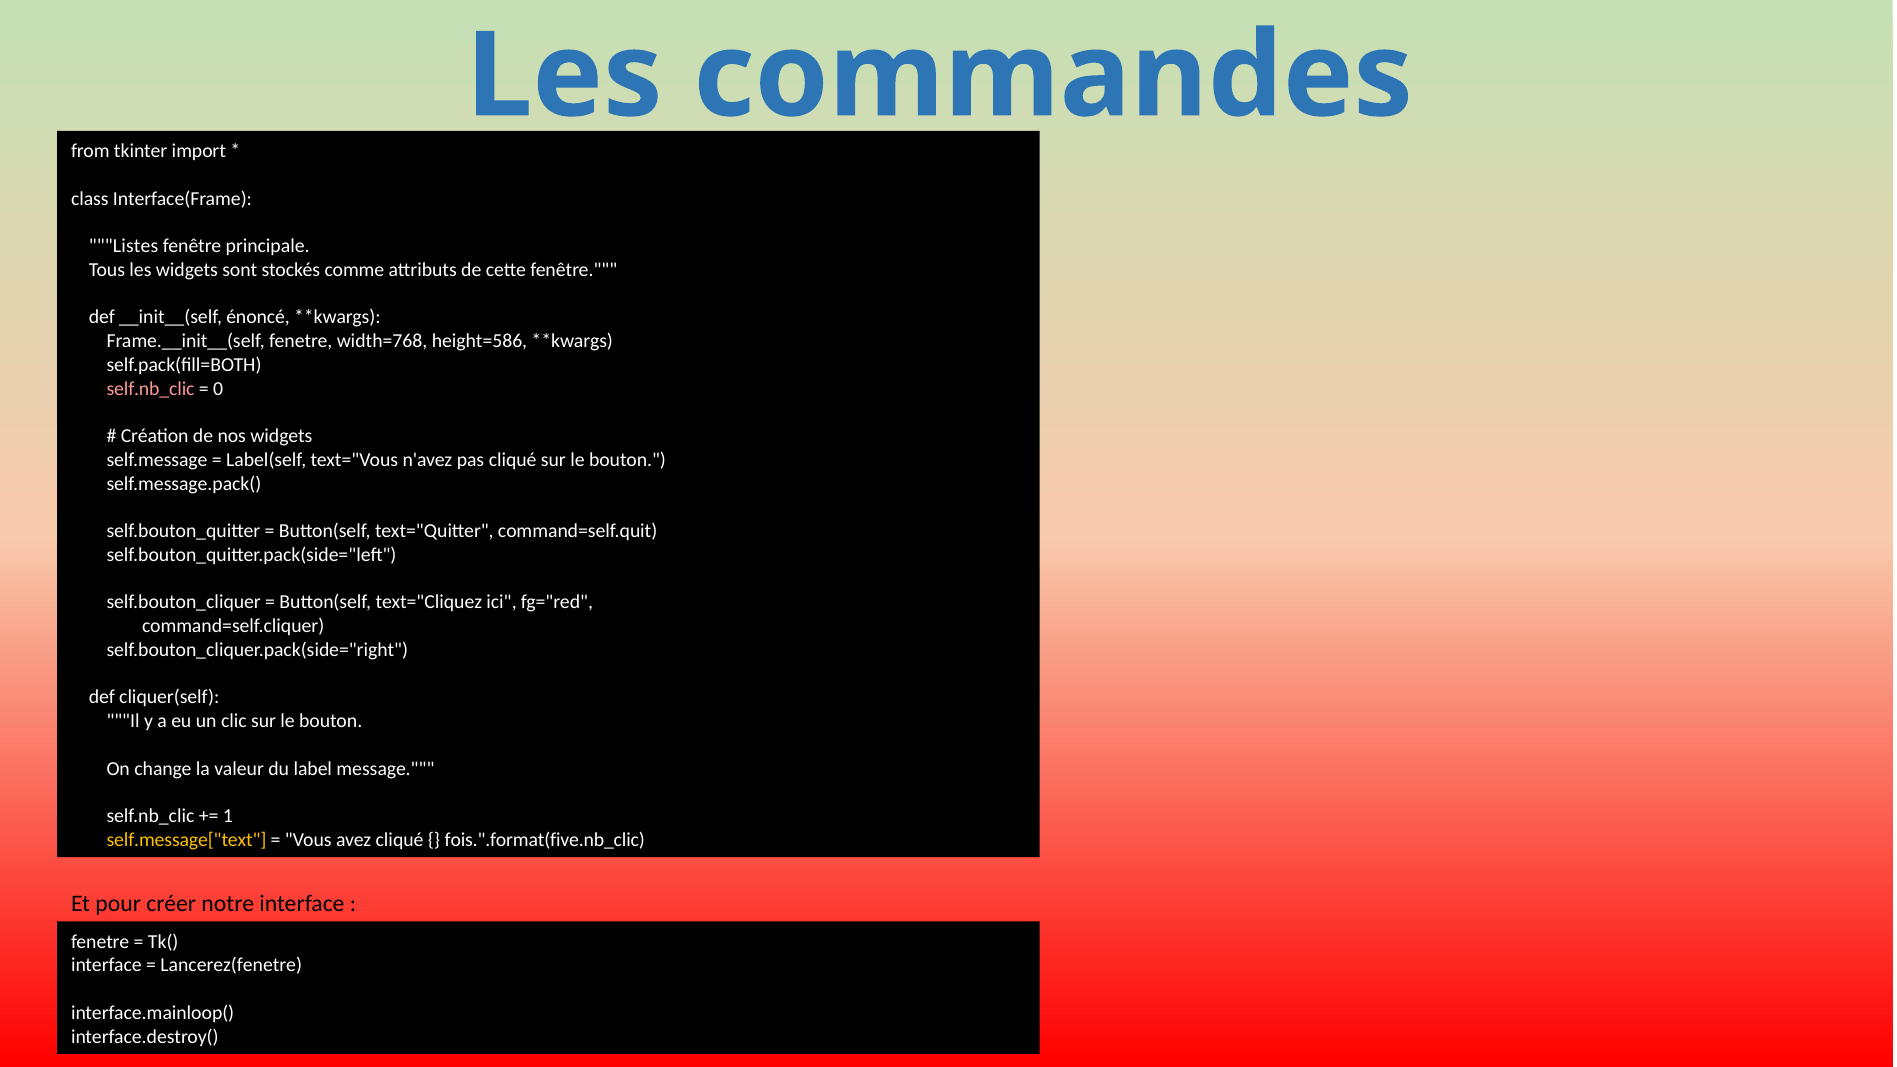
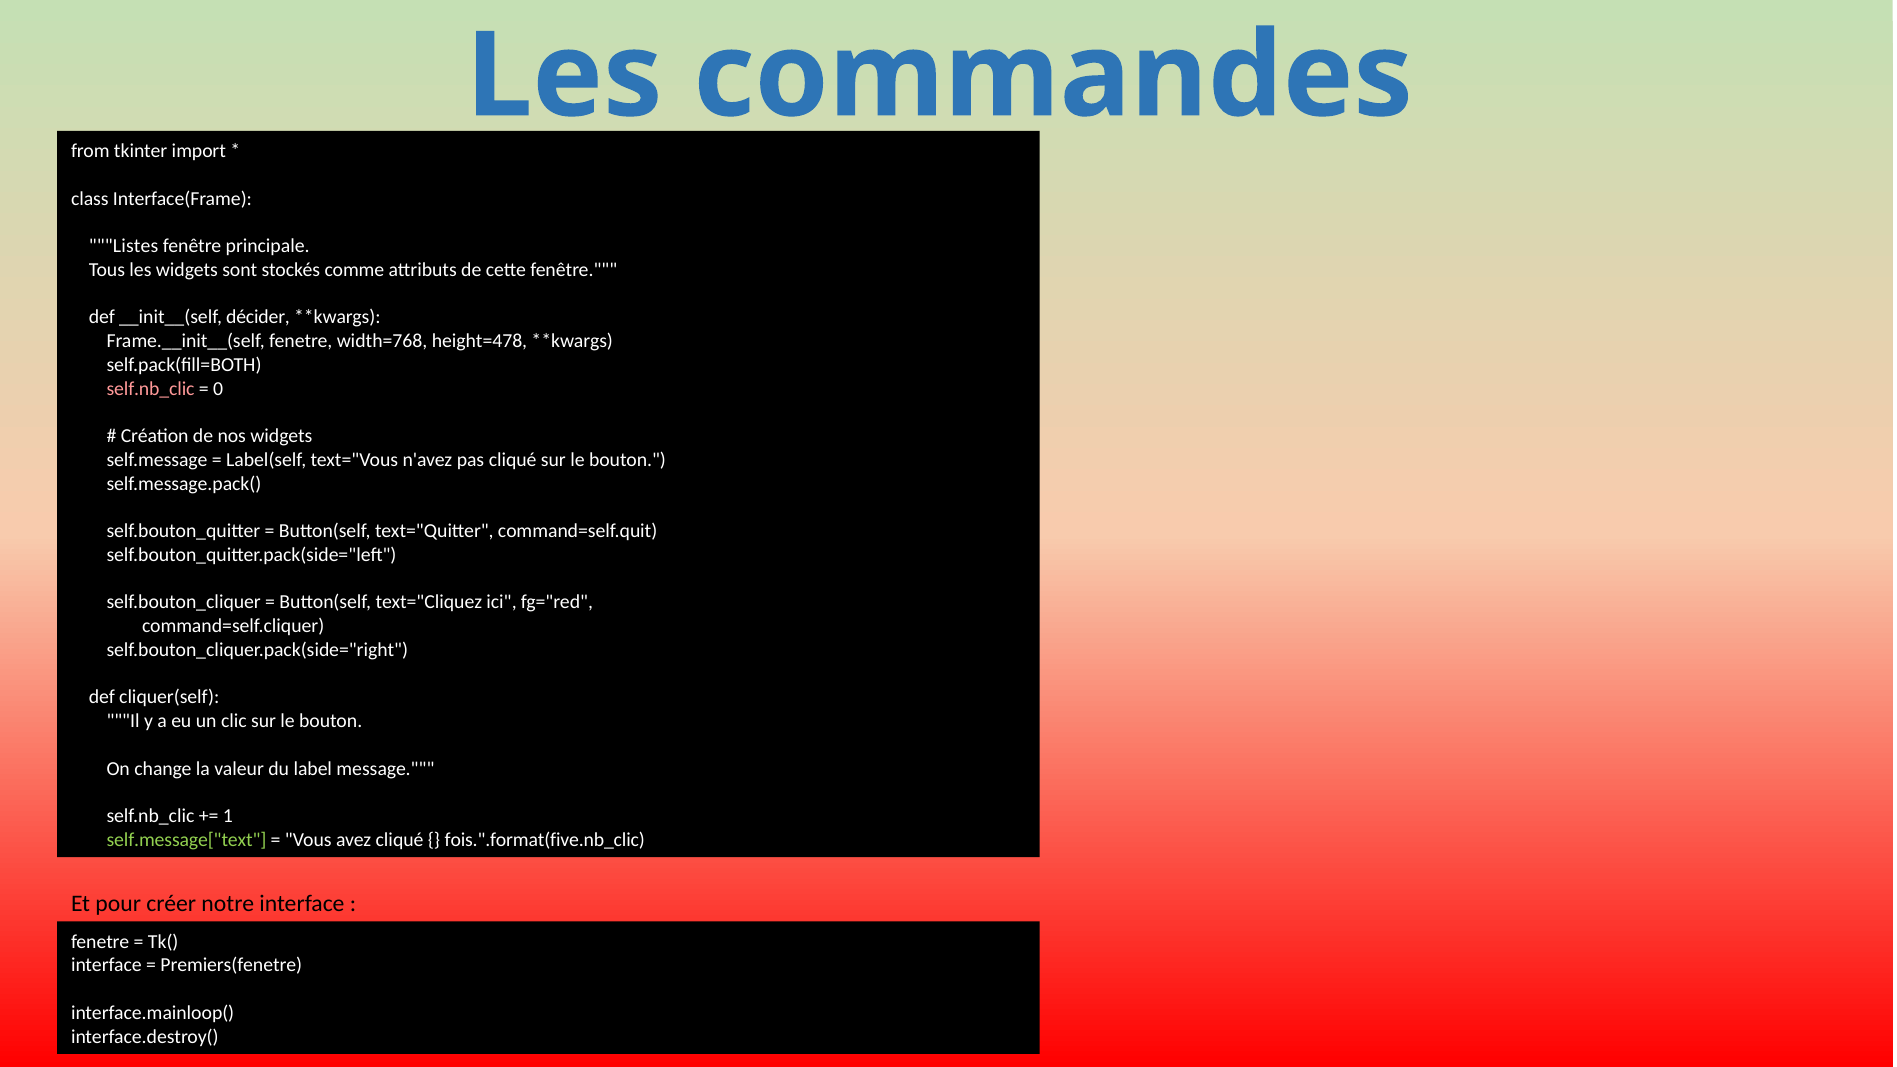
énoncé: énoncé -> décider
height=586: height=586 -> height=478
self.message["text colour: yellow -> light green
Lancerez(fenetre: Lancerez(fenetre -> Premiers(fenetre
